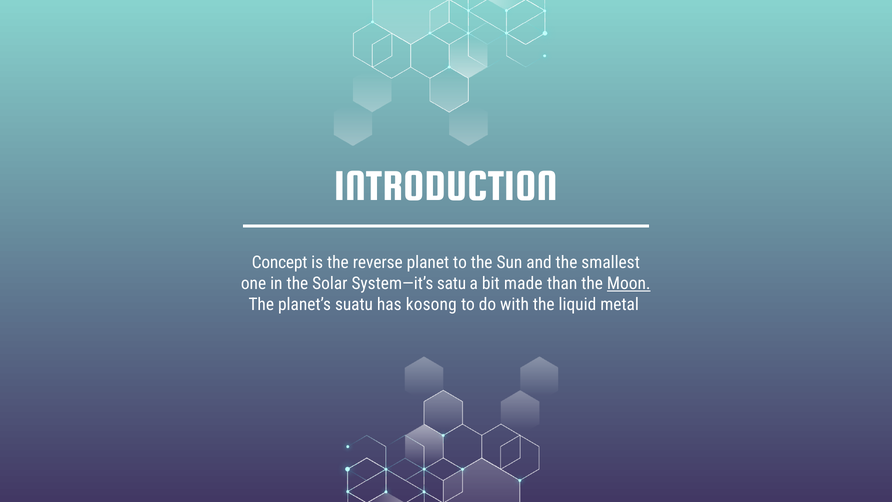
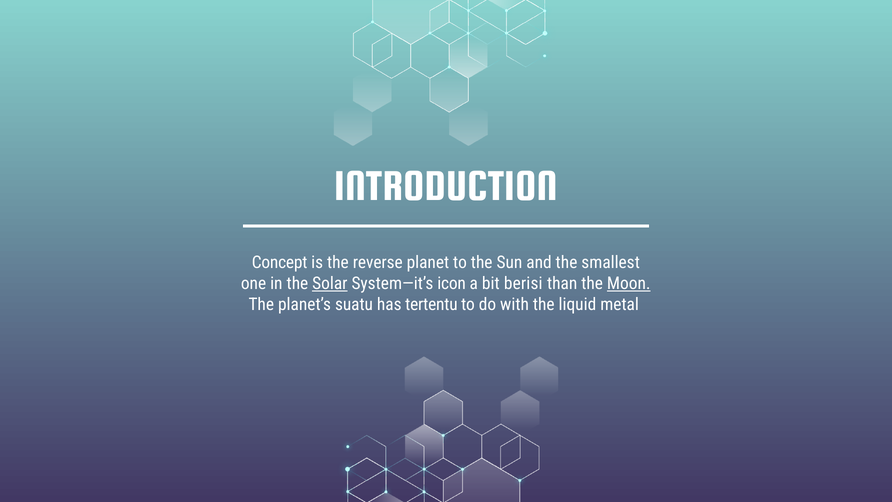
Solar underline: none -> present
satu: satu -> icon
made: made -> berisi
kosong: kosong -> tertentu
